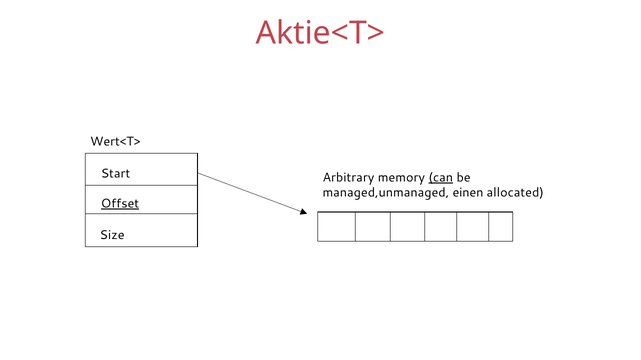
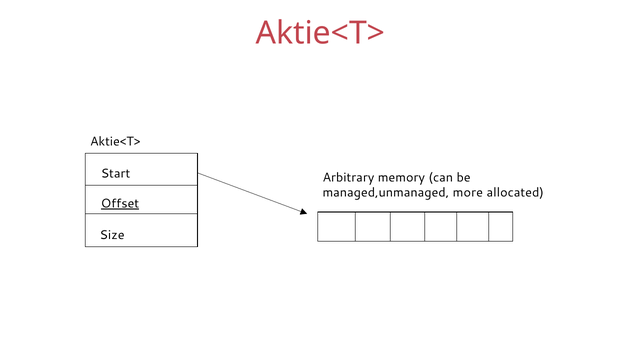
Wert<T> at (115, 142): Wert<T> -> Aktie<T>
can underline: present -> none
einen: einen -> more
